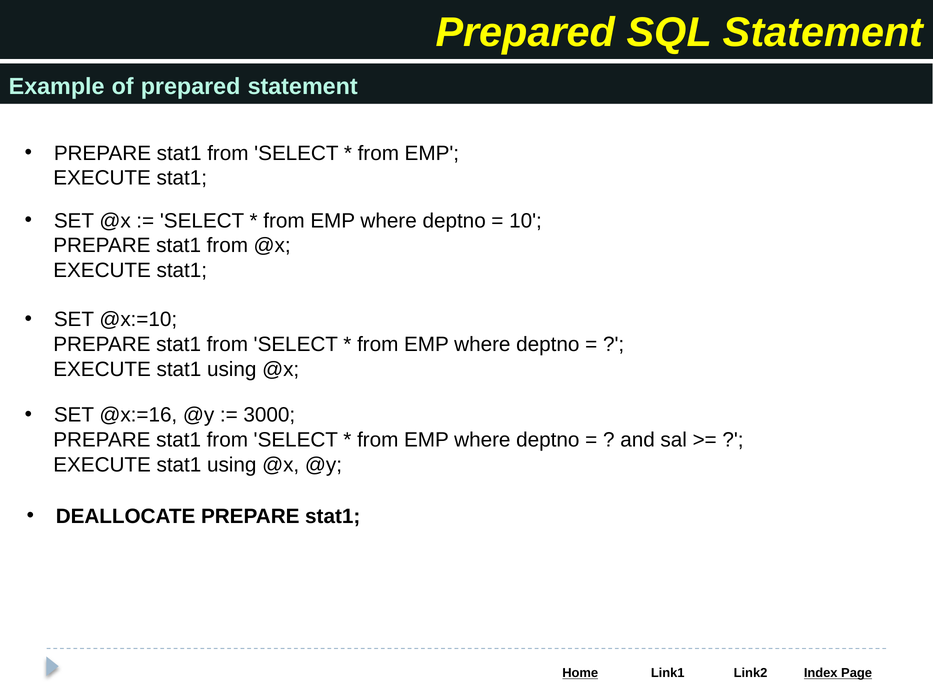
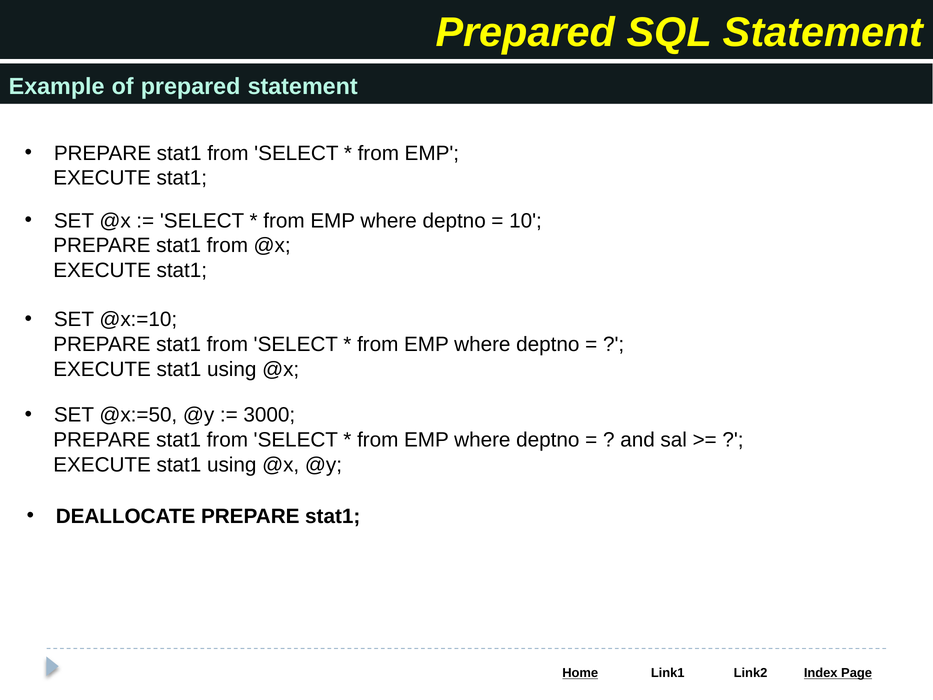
@x:=16: @x:=16 -> @x:=50
